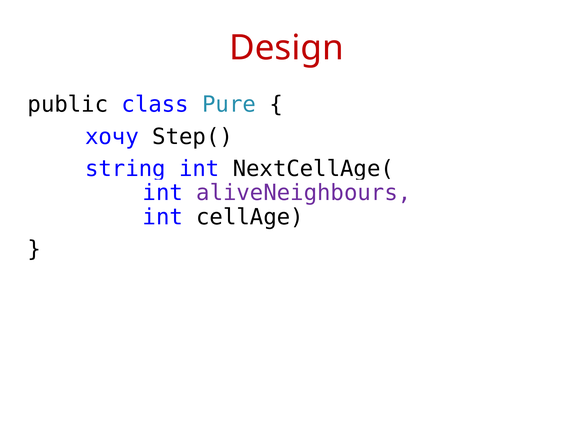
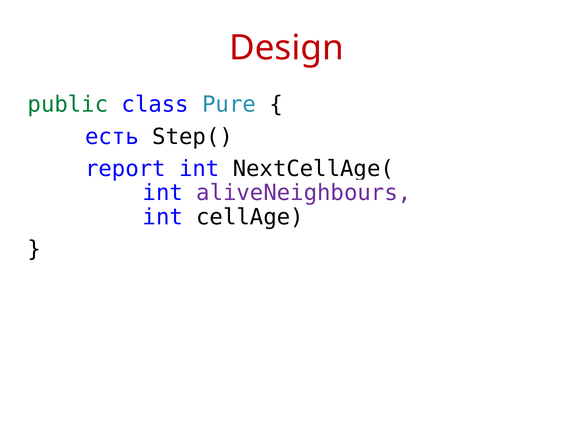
public colour: black -> green
хочу: хочу -> есть
string: string -> report
